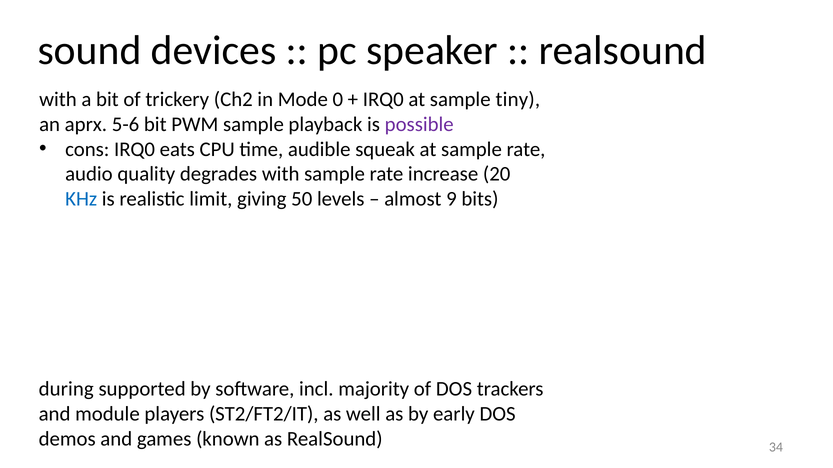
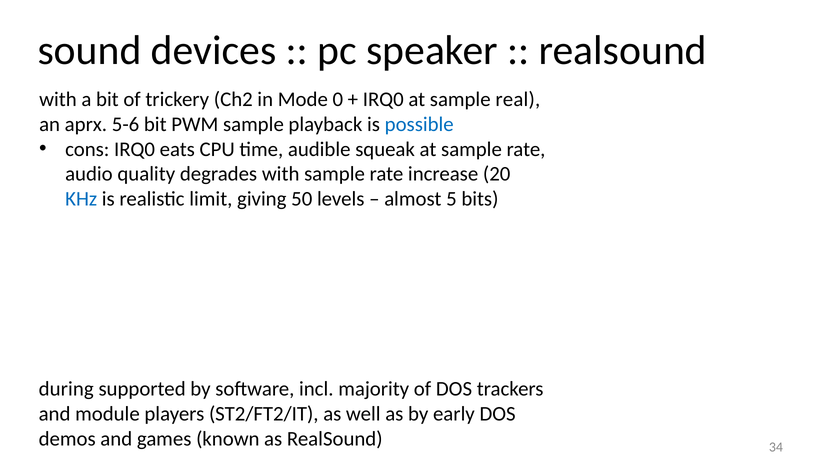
tiny: tiny -> real
possible colour: purple -> blue
9: 9 -> 5
